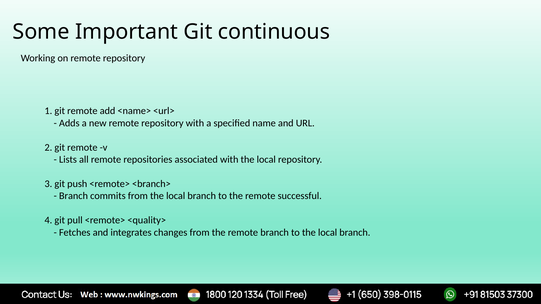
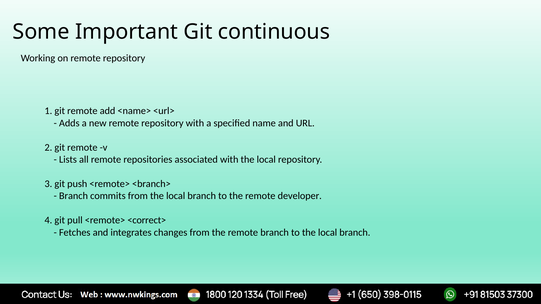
successful: successful -> developer
<quality>: <quality> -> <correct>
